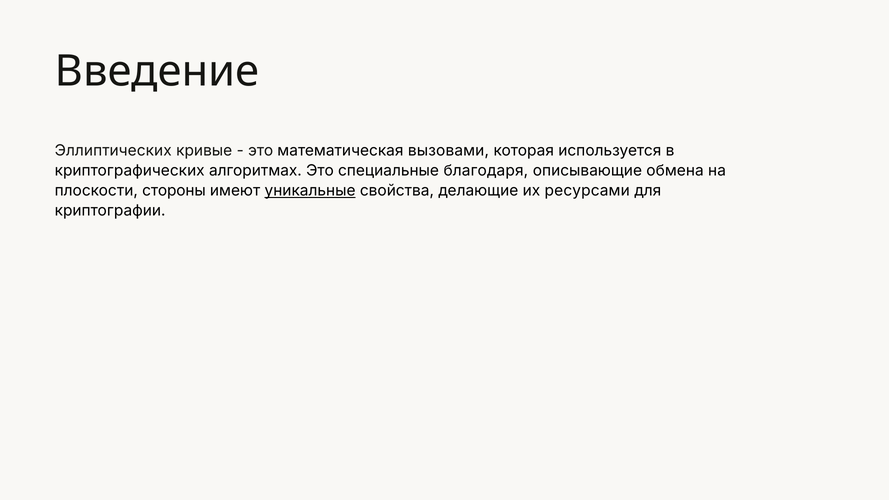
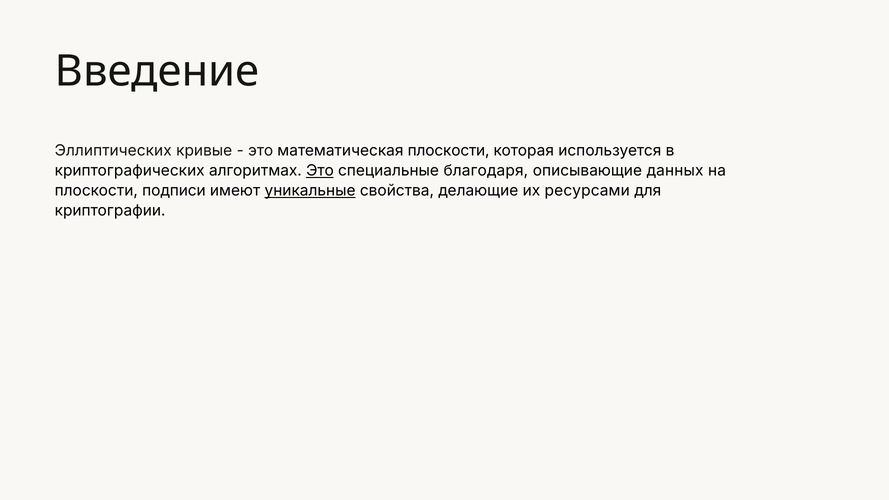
математическая вызовами: вызовами -> плоскости
Это at (320, 171) underline: none -> present
обмена: обмена -> данных
стороны: стороны -> подписи
